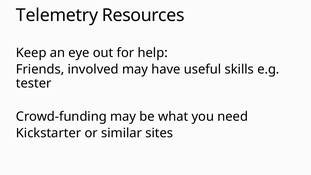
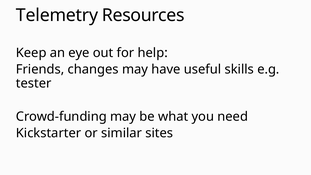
involved: involved -> changes
